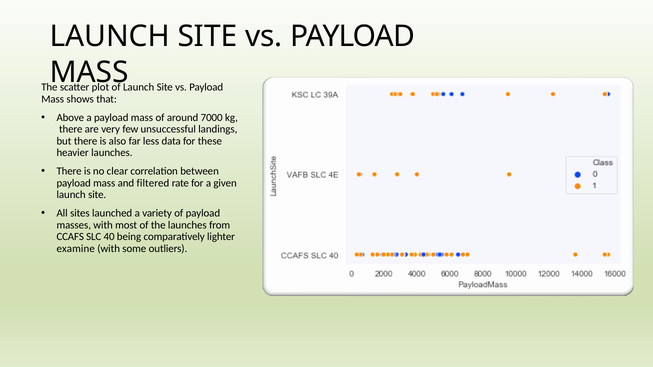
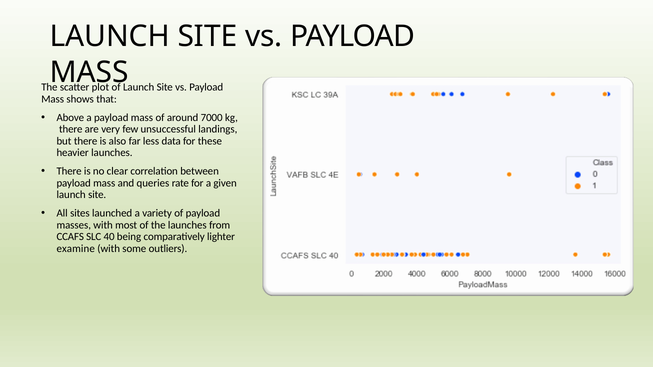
filtered: filtered -> queries
